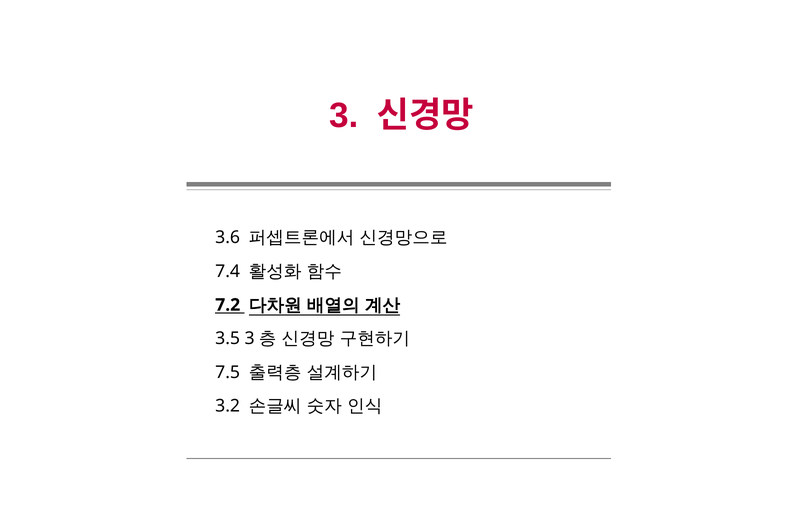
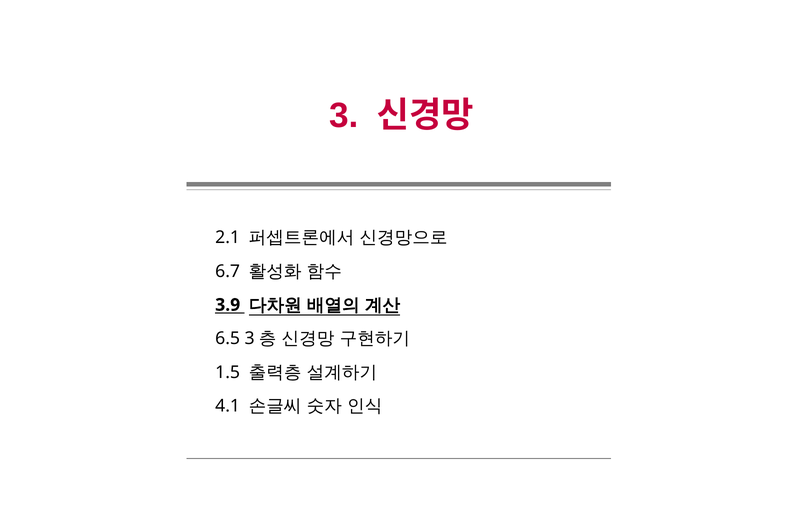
3.6: 3.6 -> 2.1
7.4: 7.4 -> 6.7
7.2: 7.2 -> 3.9
3.5: 3.5 -> 6.5
7.5: 7.5 -> 1.5
3.2: 3.2 -> 4.1
